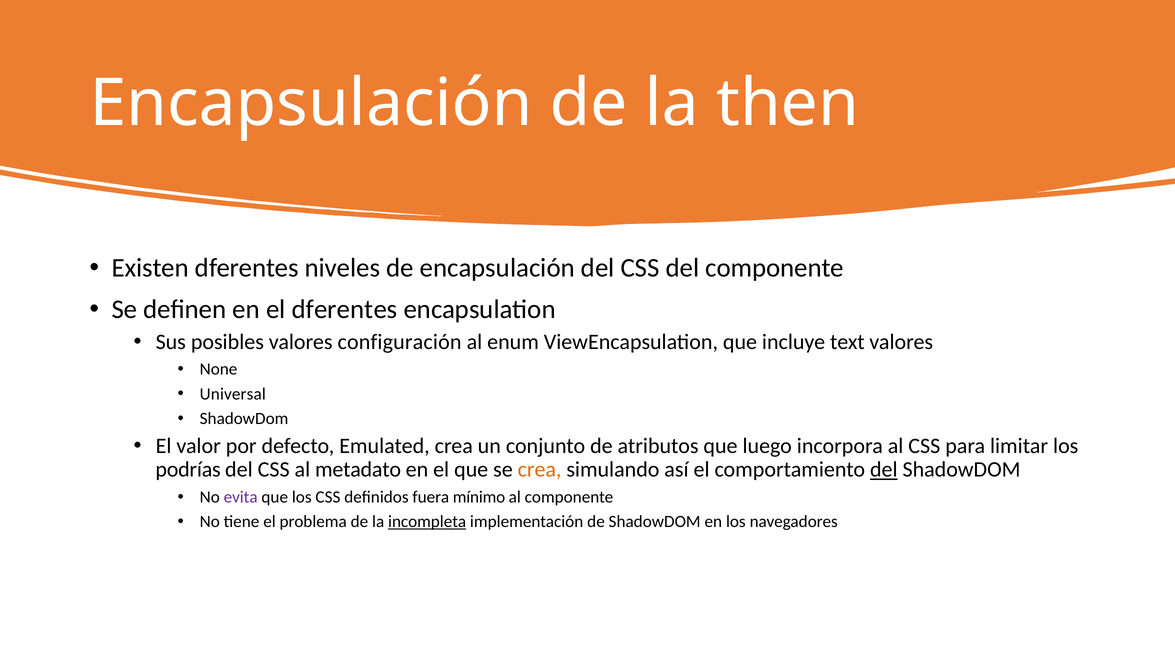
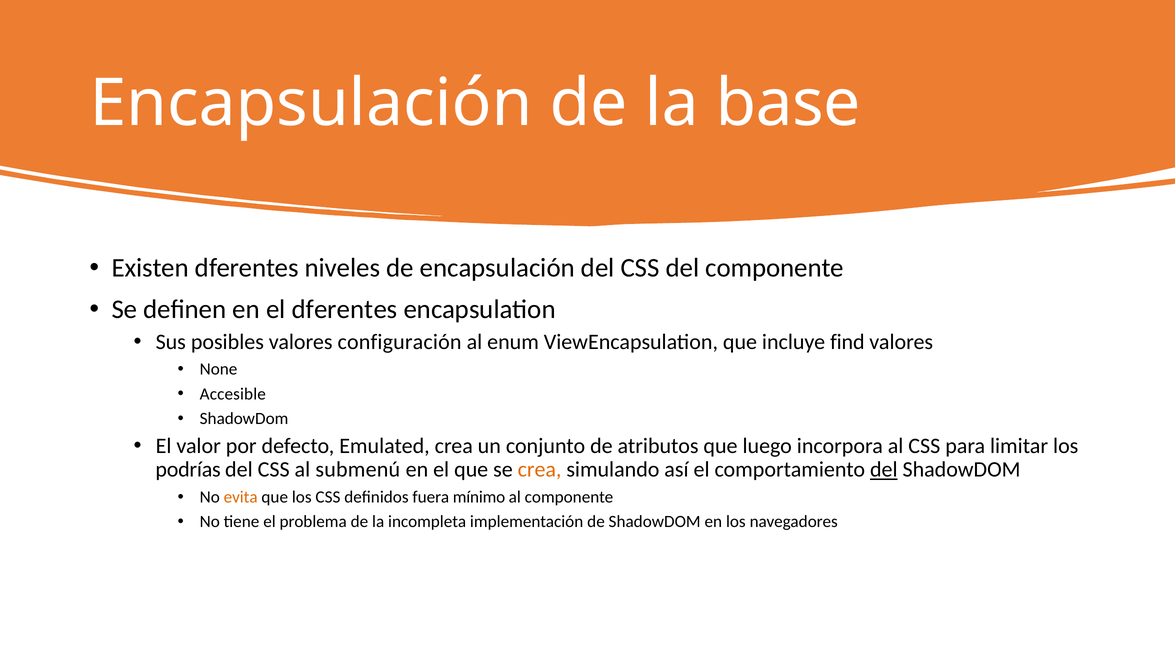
then: then -> base
text: text -> find
Universal: Universal -> Accesible
metadato: metadato -> submenú
evita colour: purple -> orange
incompleta underline: present -> none
